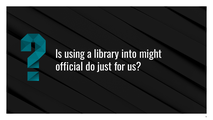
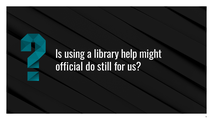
into: into -> help
just: just -> still
